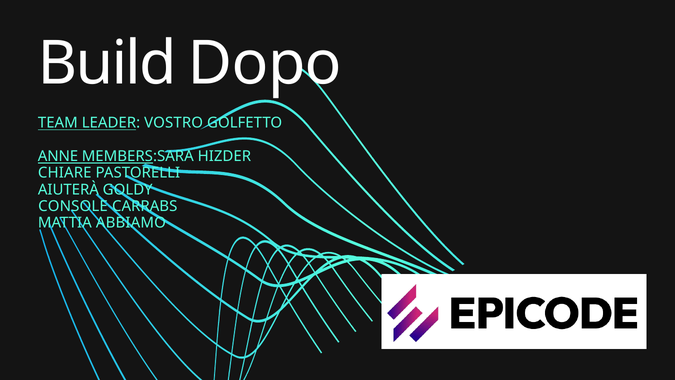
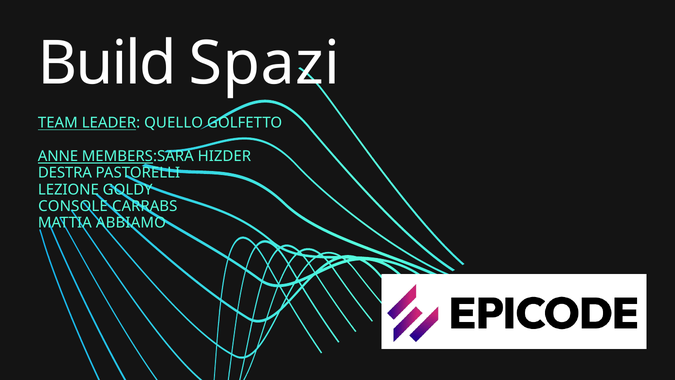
Dopo: Dopo -> Spazi
VOSTRO: VOSTRO -> QUELLO
CHIARE: CHIARE -> DESTRA
AIUTERÀ: AIUTERÀ -> LEZIONE
